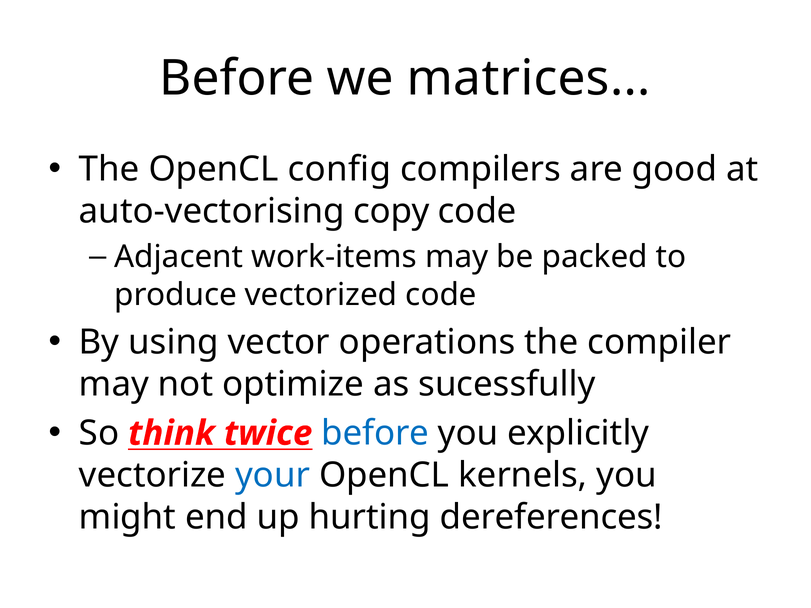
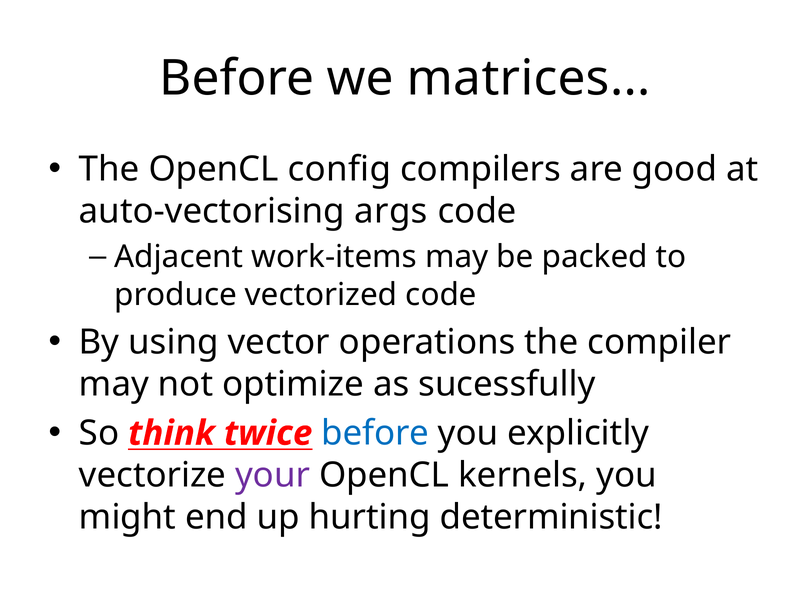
copy: copy -> args
your colour: blue -> purple
dereferences: dereferences -> deterministic
